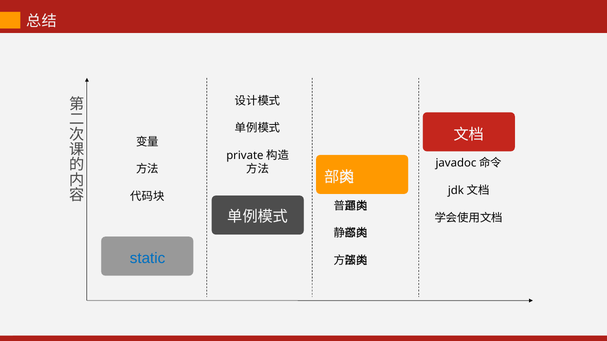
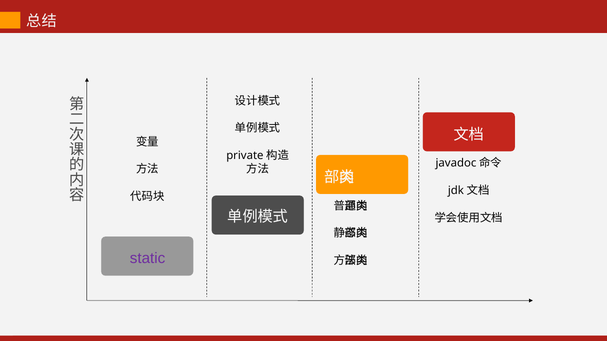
static colour: blue -> purple
